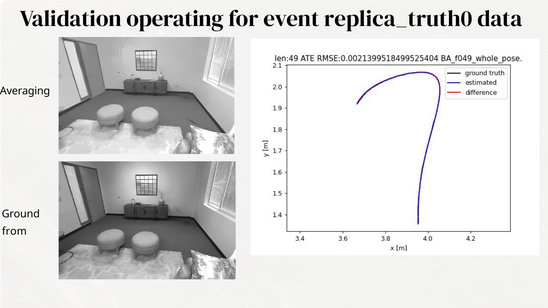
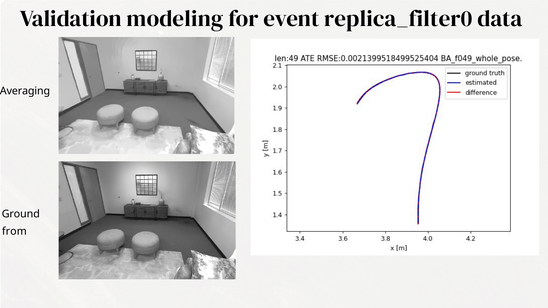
operating: operating -> modeling
replica_truth0: replica_truth0 -> replica_filter0
